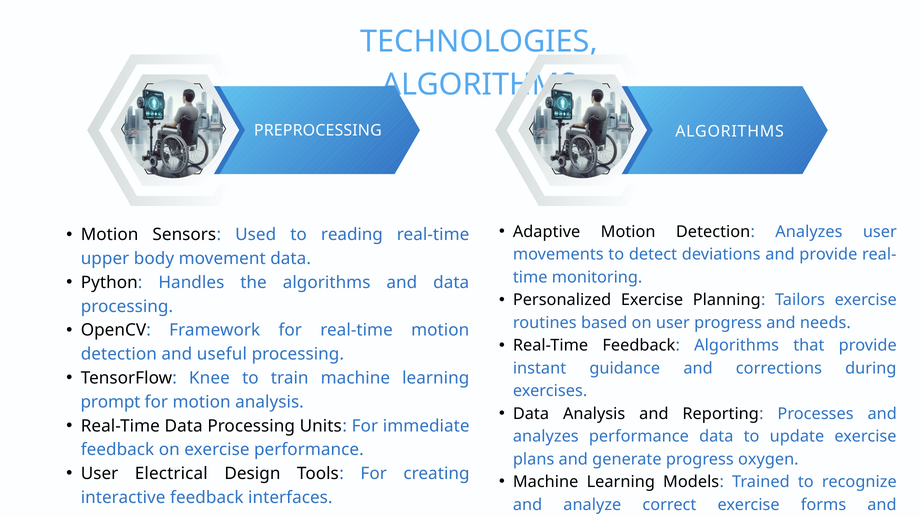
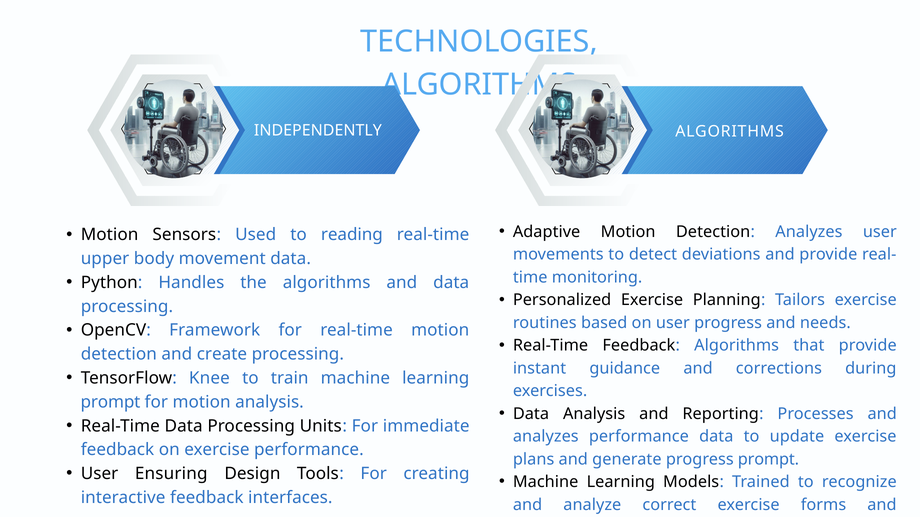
PREPROCESSING: PREPROCESSING -> INDEPENDENTLY
useful: useful -> create
progress oxygen: oxygen -> prompt
Electrical: Electrical -> Ensuring
